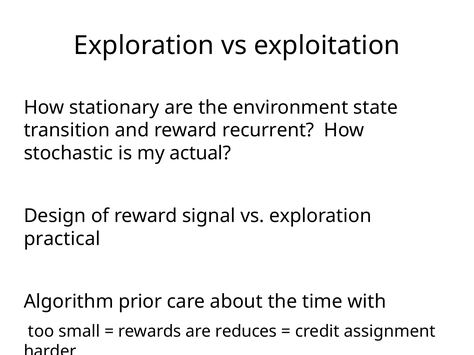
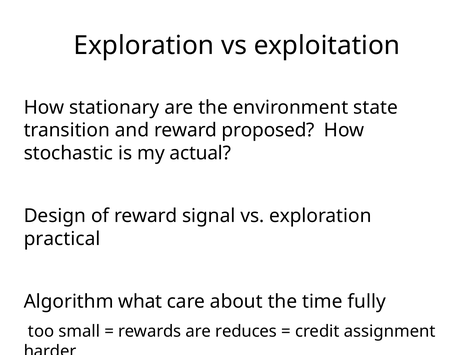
recurrent: recurrent -> proposed
prior: prior -> what
with: with -> fully
